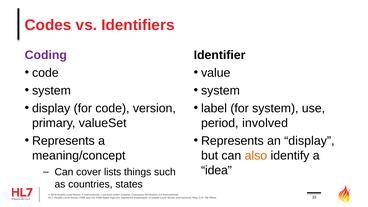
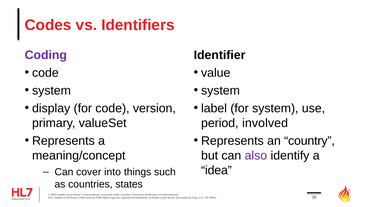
an display: display -> country
also colour: orange -> purple
lists: lists -> into
